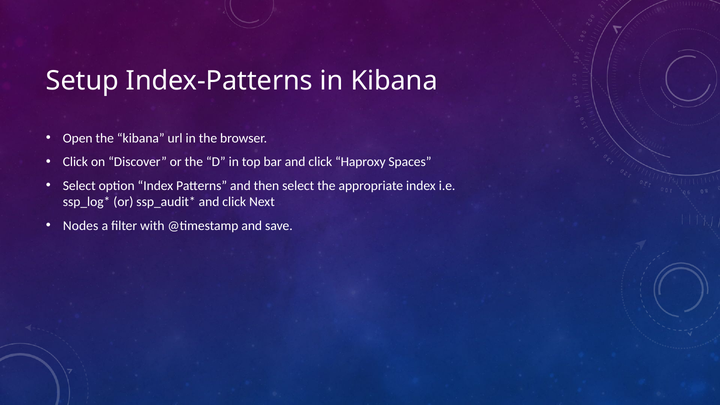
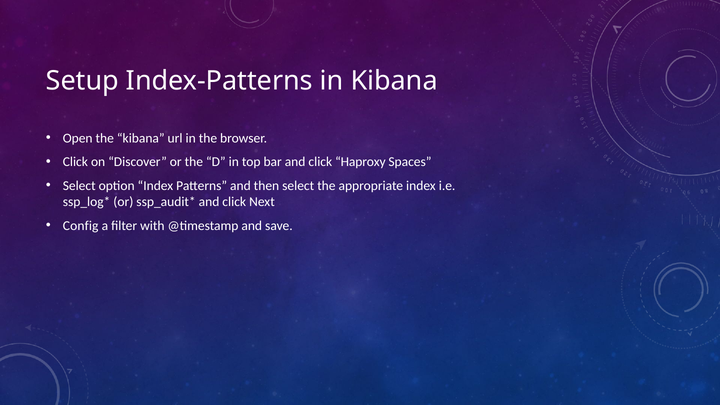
Nodes: Nodes -> Config
